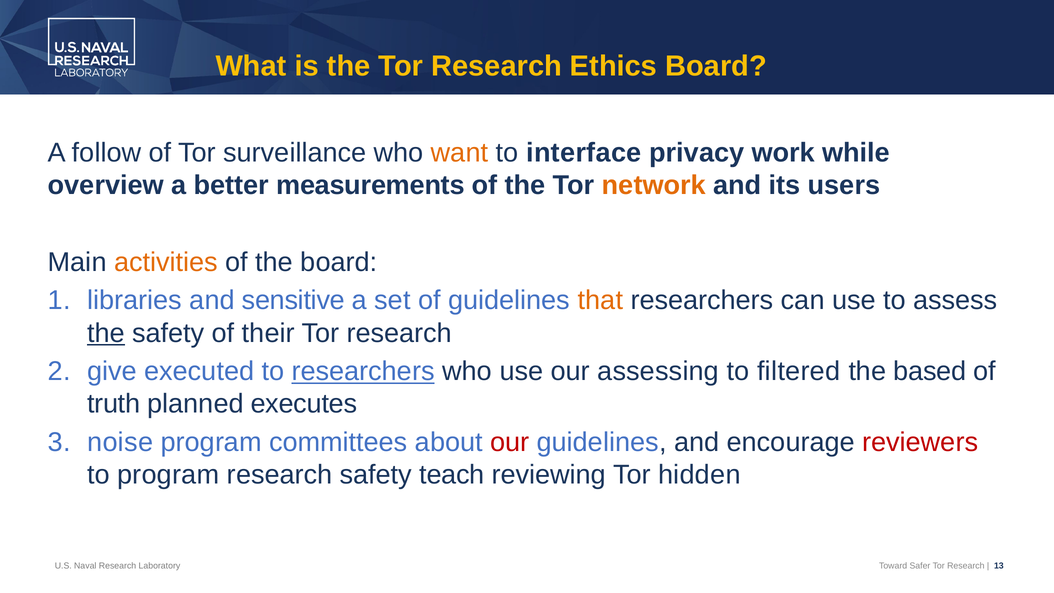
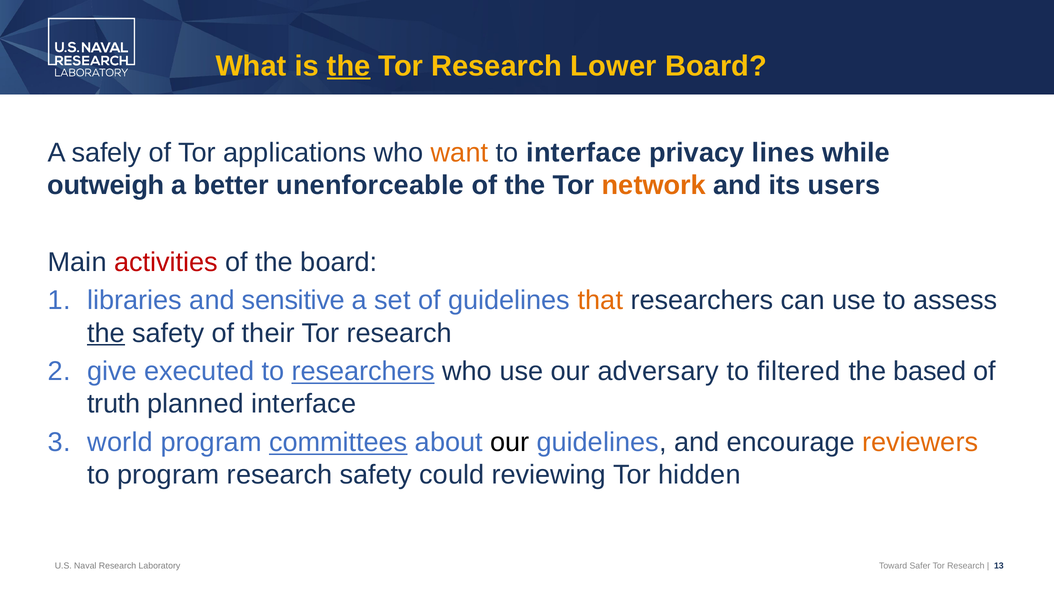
the at (349, 66) underline: none -> present
Ethics: Ethics -> Lower
follow: follow -> safely
surveillance: surveillance -> applications
work: work -> lines
overview: overview -> outweigh
measurements: measurements -> unenforceable
activities colour: orange -> red
assessing: assessing -> adversary
planned executes: executes -> interface
noise: noise -> world
committees underline: none -> present
our at (510, 442) colour: red -> black
reviewers colour: red -> orange
teach: teach -> could
